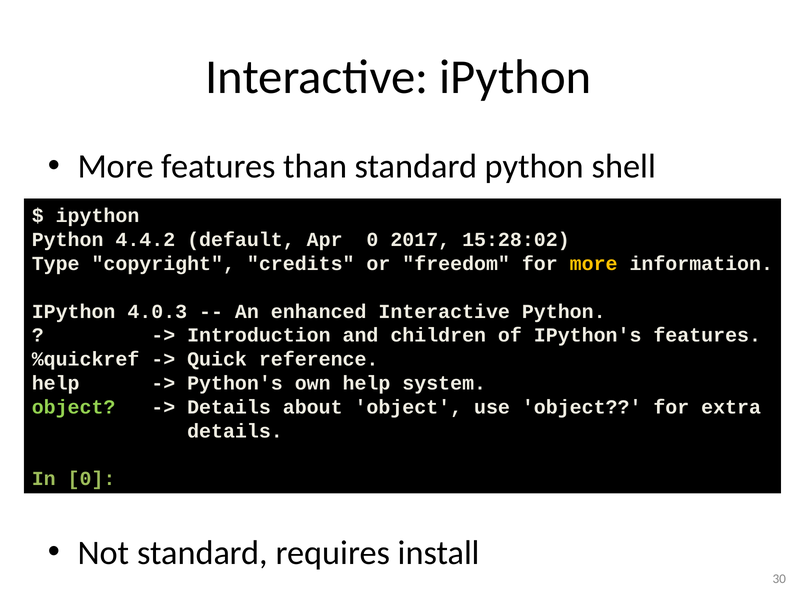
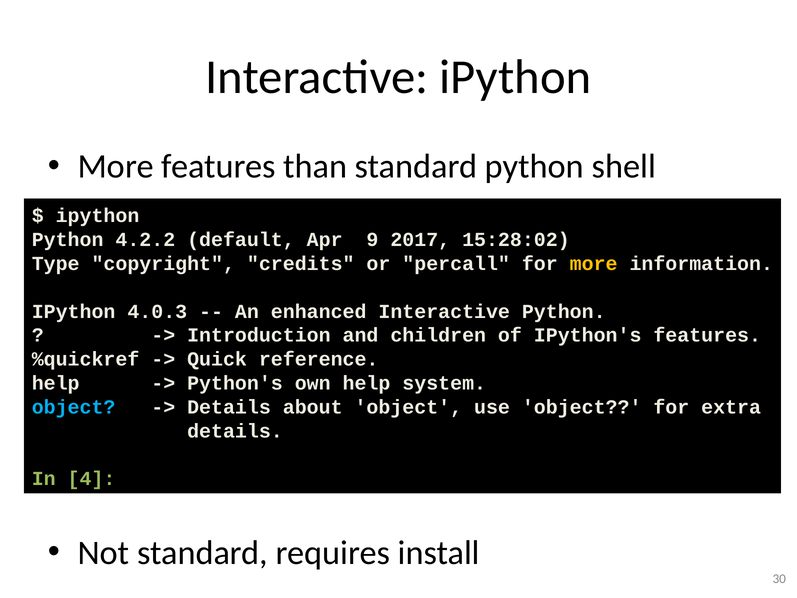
4.4.2: 4.4.2 -> 4.2.2
Apr 0: 0 -> 9
freedom: freedom -> percall
object at (74, 407) colour: light green -> light blue
In 0: 0 -> 4
